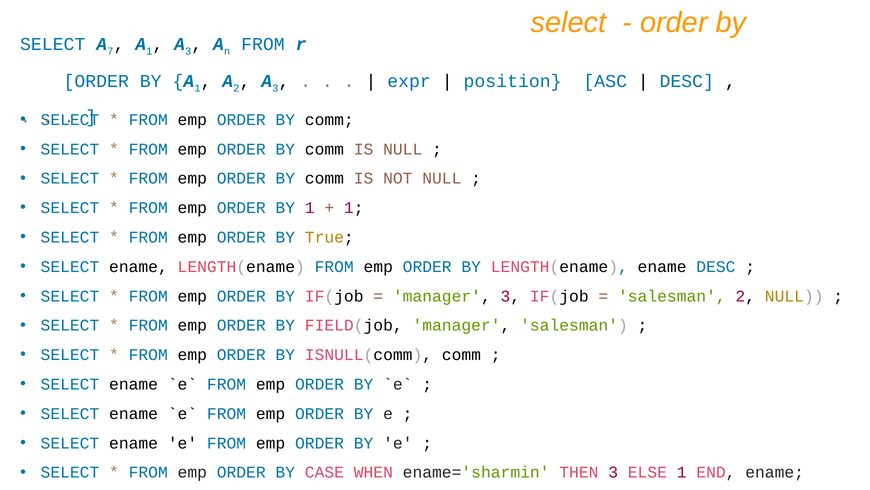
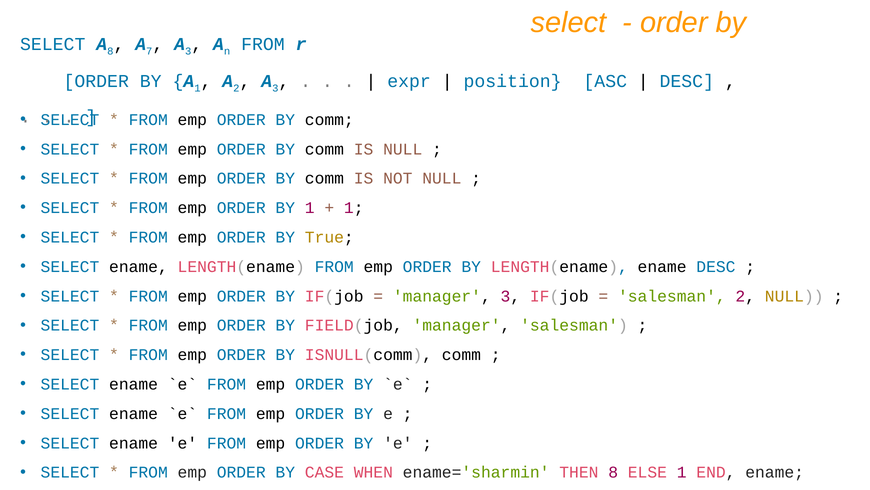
7 at (110, 51): 7 -> 8
1 at (149, 51): 1 -> 7
THEN 3: 3 -> 8
